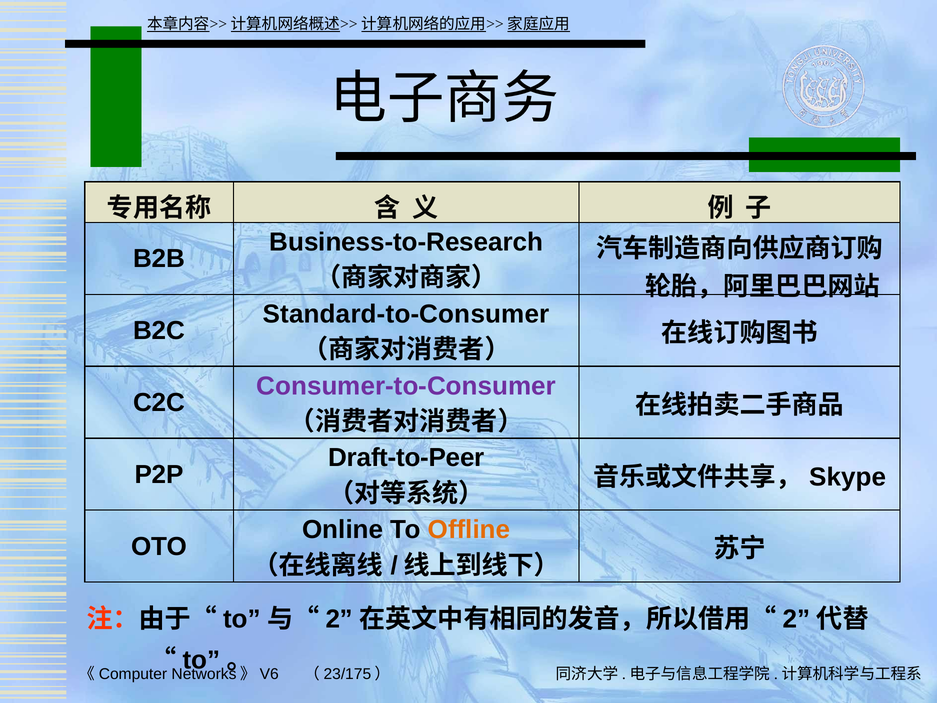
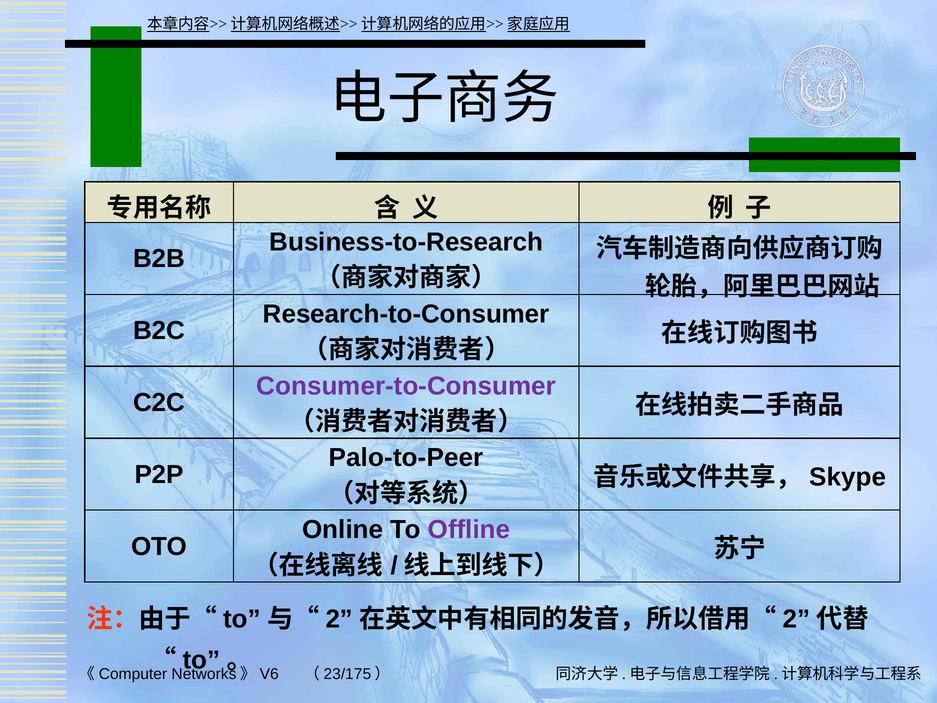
Standard-to-Consumer: Standard-to-Consumer -> Research-to-Consumer
Draft-to-Peer: Draft-to-Peer -> Palo-to-Peer
Offline colour: orange -> purple
